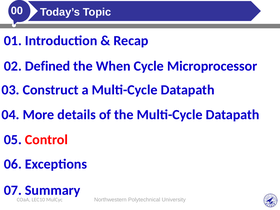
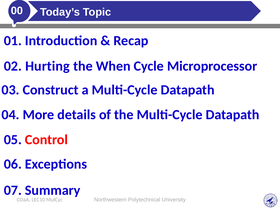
Defined: Defined -> Hurting
